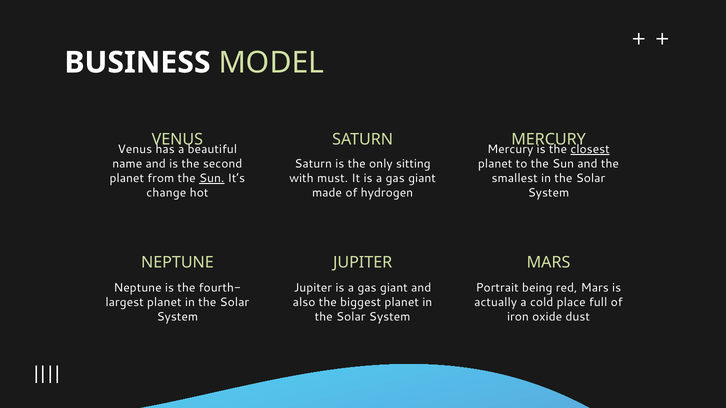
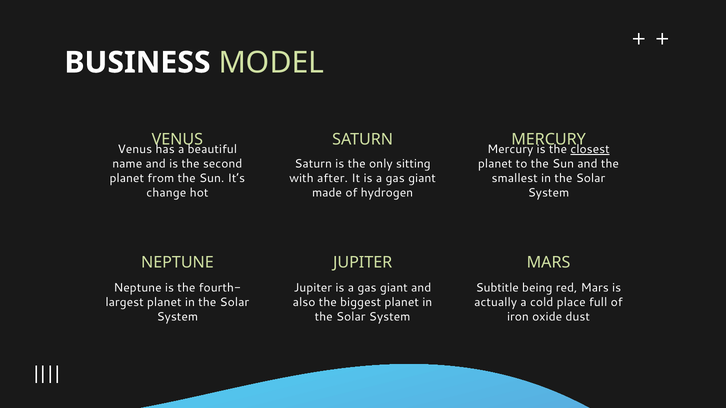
Sun at (212, 178) underline: present -> none
must: must -> after
Portrait: Portrait -> Subtitle
